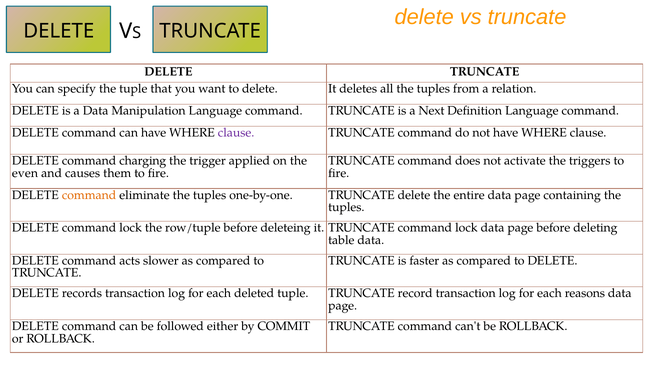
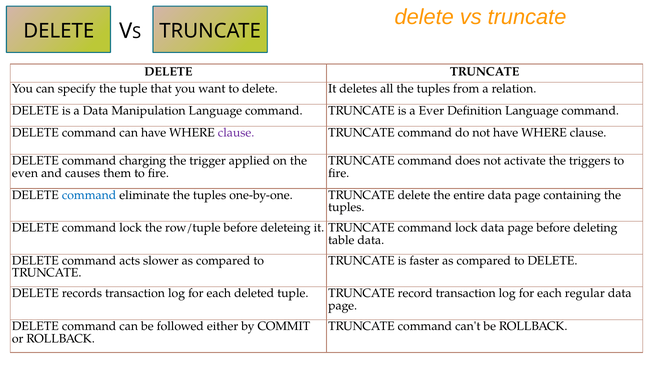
Next: Next -> Ever
command at (89, 195) colour: orange -> blue
reasons: reasons -> regular
